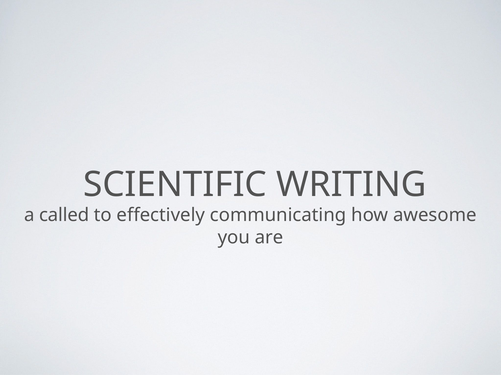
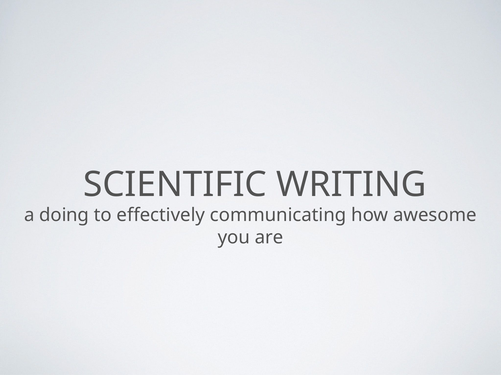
called: called -> doing
